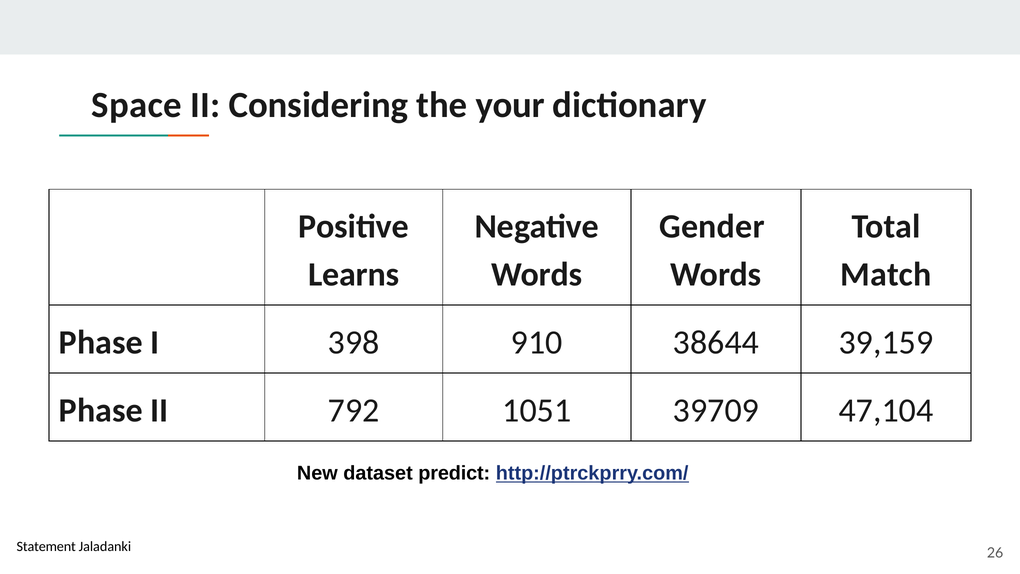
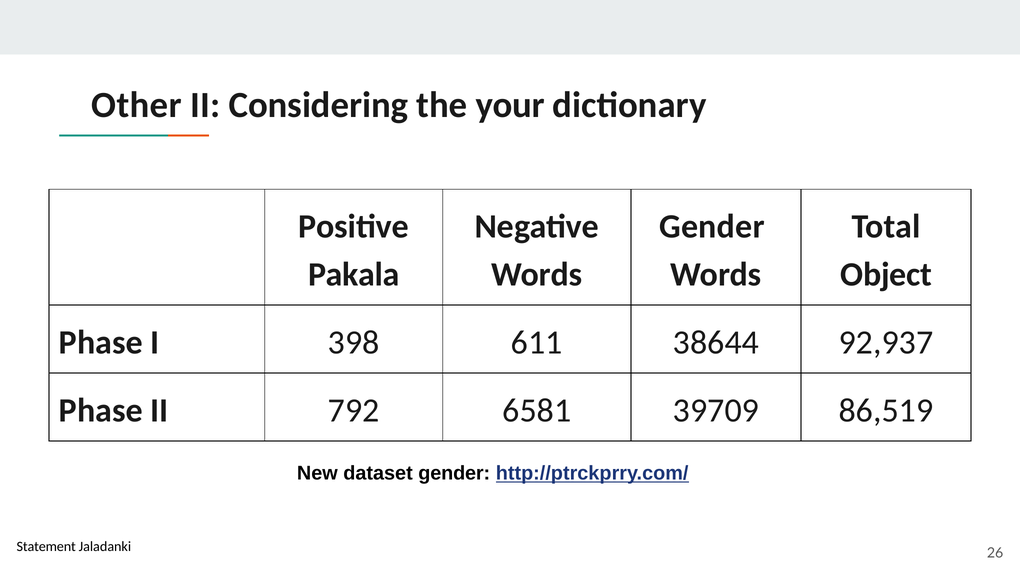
Space: Space -> Other
Learns: Learns -> Pakala
Match: Match -> Object
910: 910 -> 611
39,159: 39,159 -> 92,937
1051: 1051 -> 6581
47,104: 47,104 -> 86,519
dataset predict: predict -> gender
